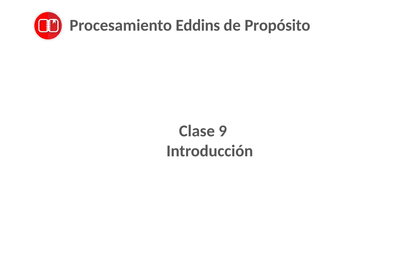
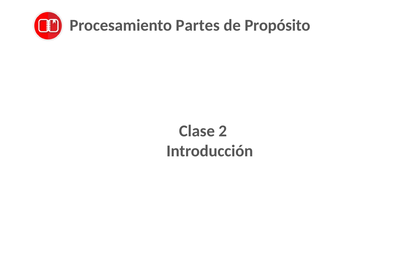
Eddins: Eddins -> Partes
9: 9 -> 2
